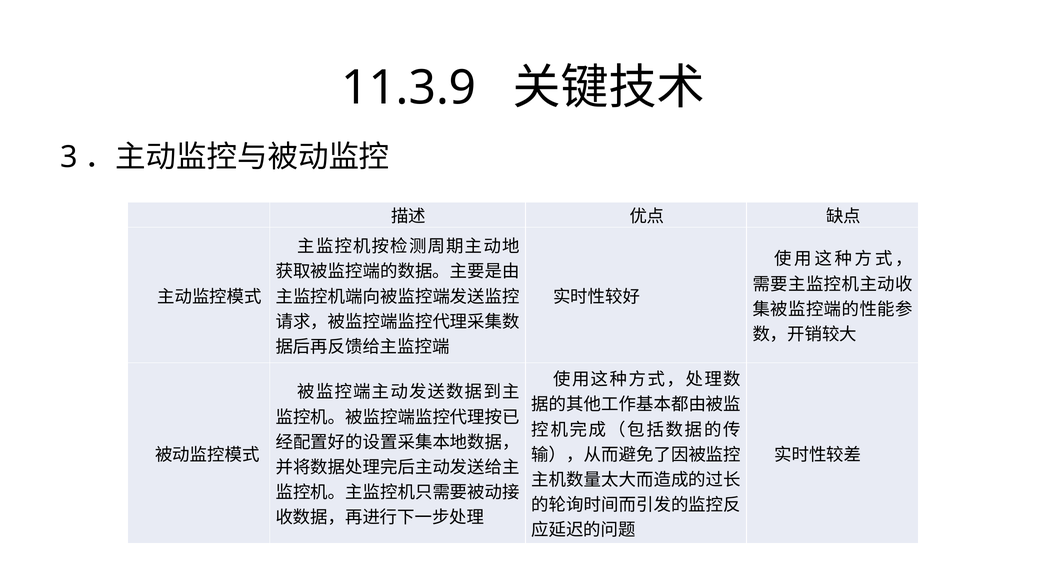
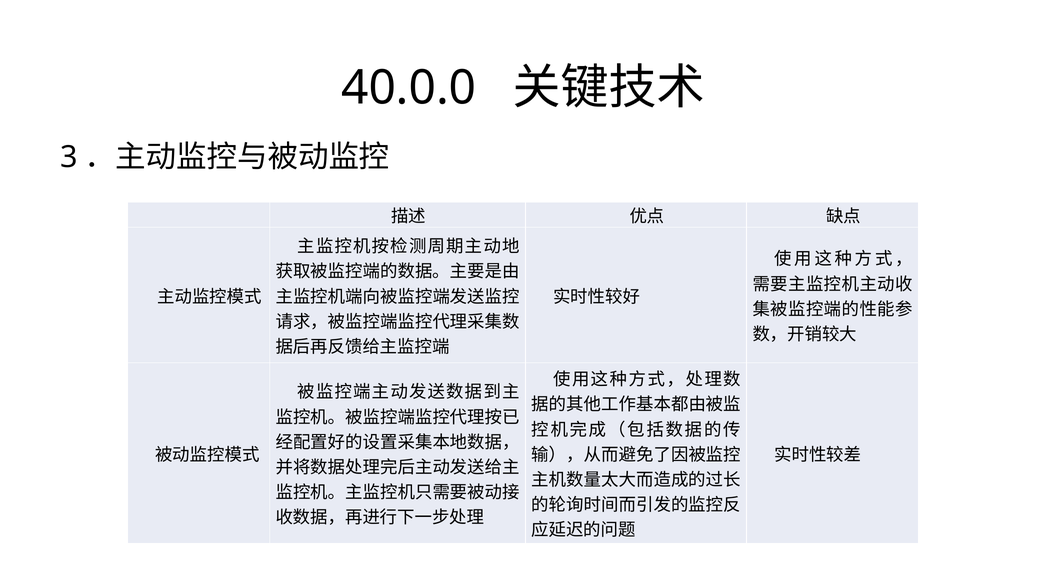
11.3.9: 11.3.9 -> 40.0.0
